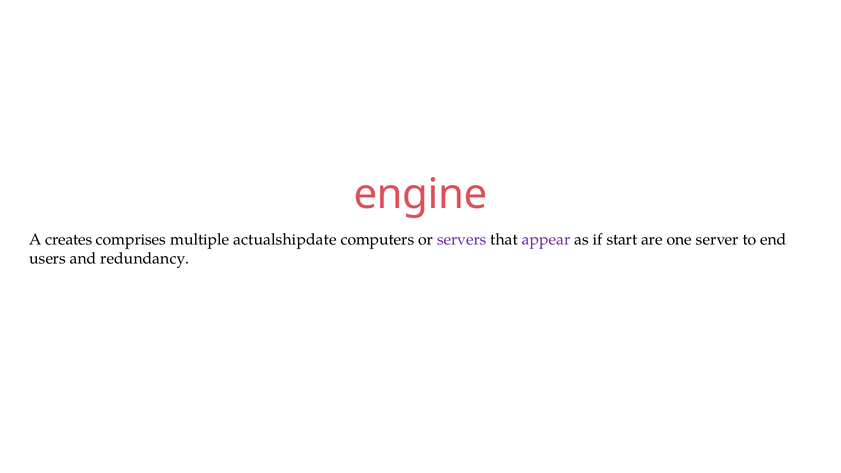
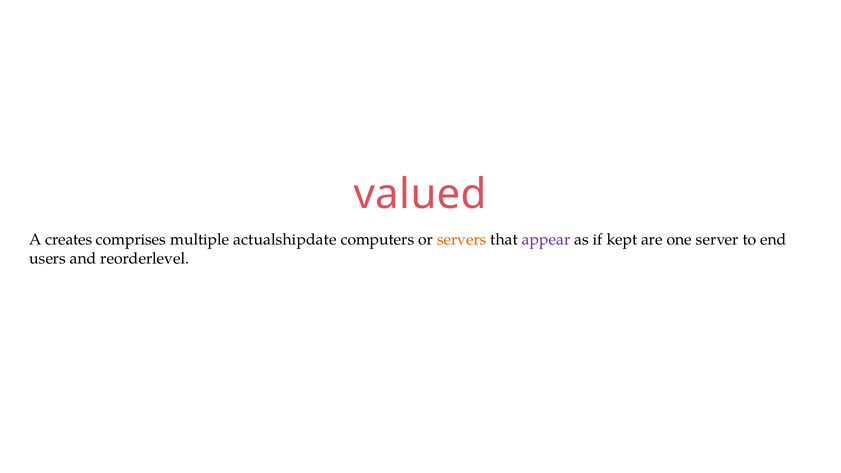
engine: engine -> valued
servers colour: purple -> orange
start: start -> kept
redundancy: redundancy -> reorderlevel
